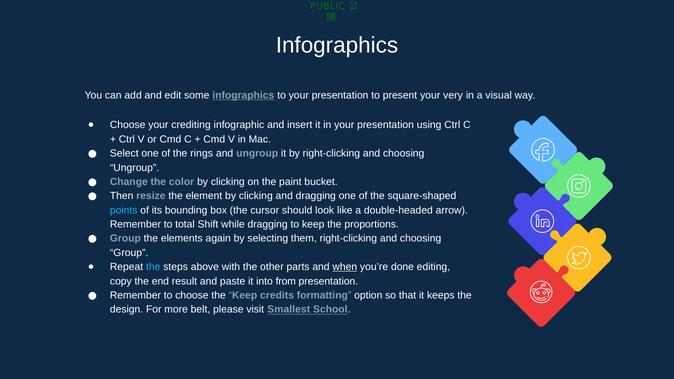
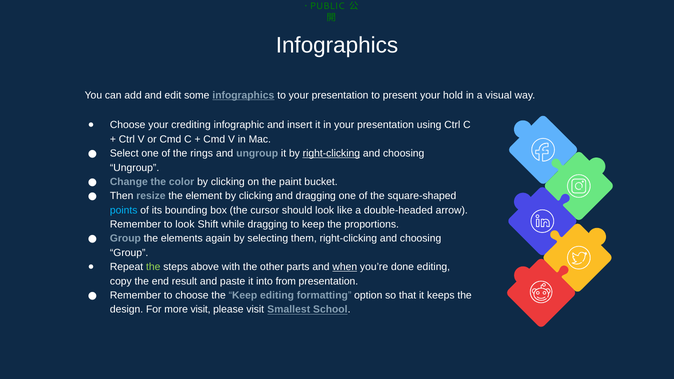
very: very -> hold
right-clicking at (331, 154) underline: none -> present
to total: total -> look
the at (153, 267) colour: light blue -> light green
Keep credits: credits -> editing
more belt: belt -> visit
